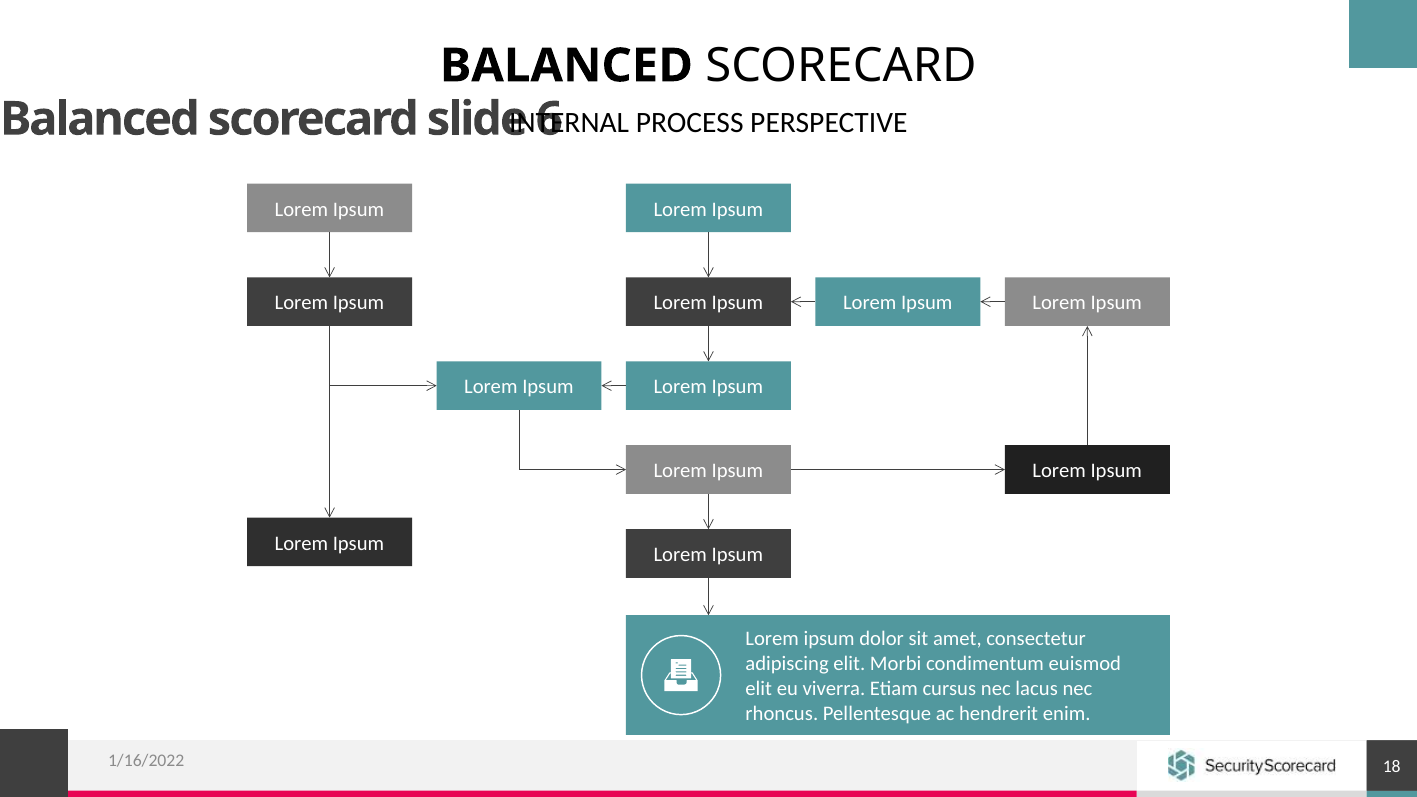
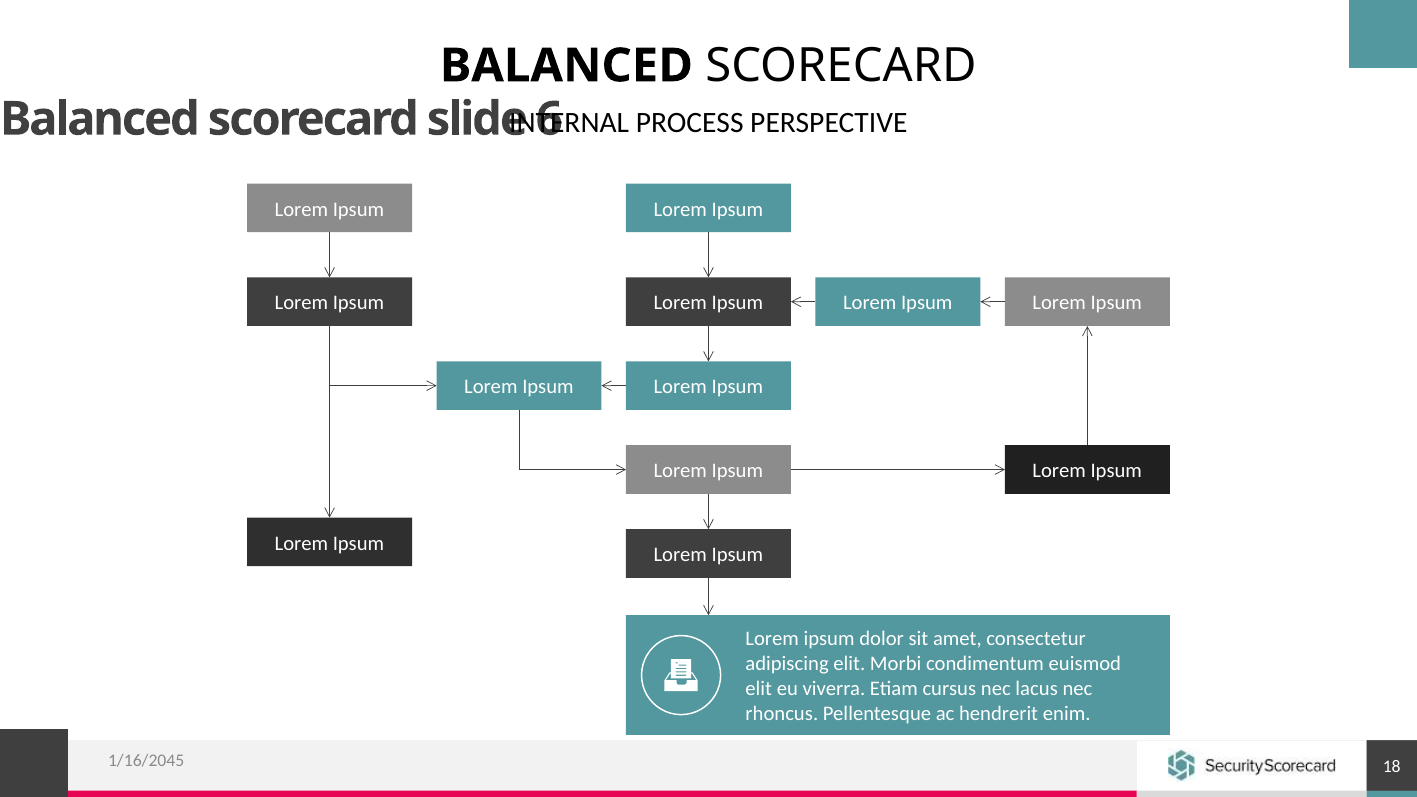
1/16/2022: 1/16/2022 -> 1/16/2045
